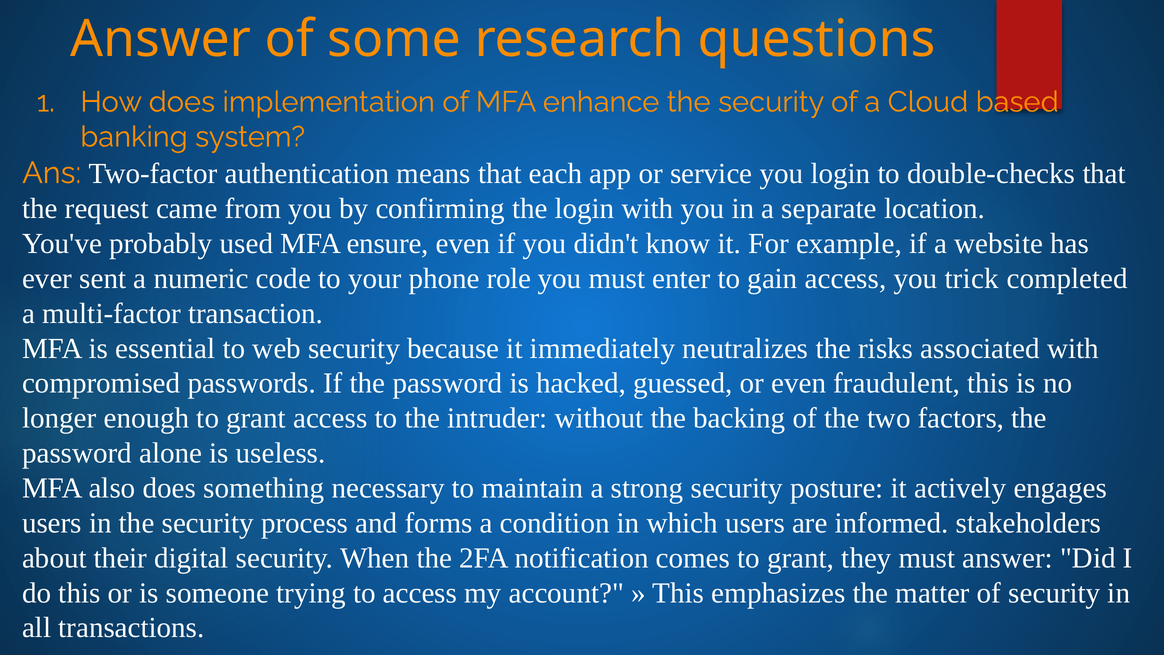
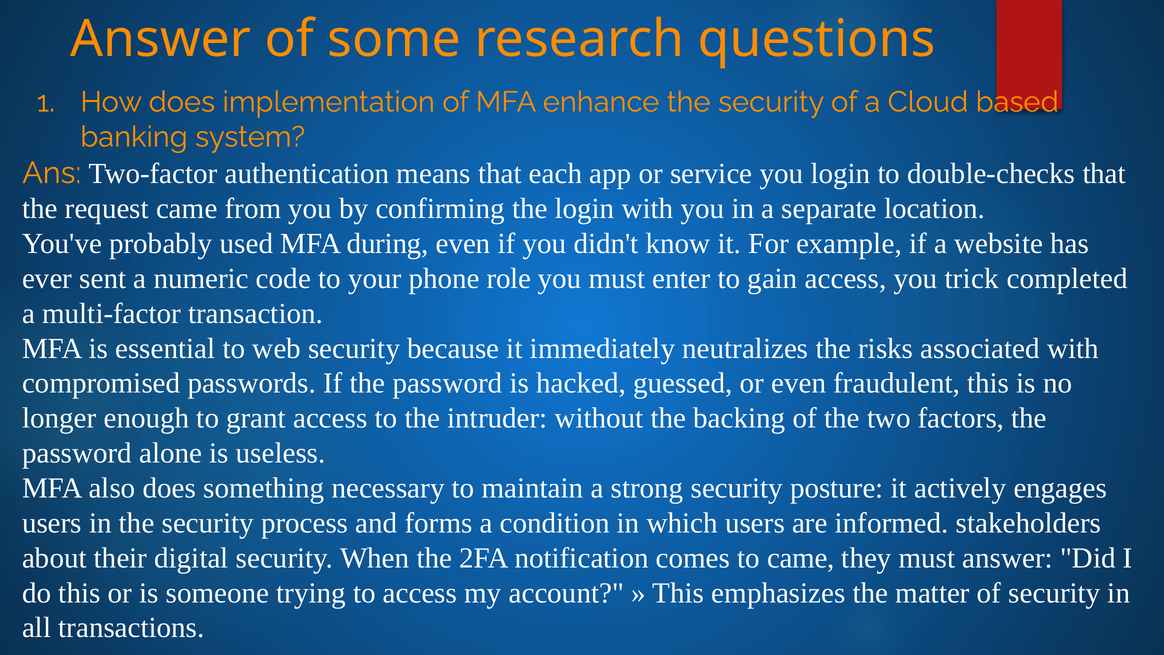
ensure: ensure -> during
comes to grant: grant -> came
